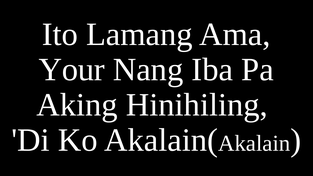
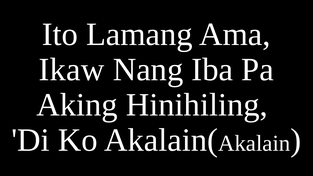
Your: Your -> Ikaw
